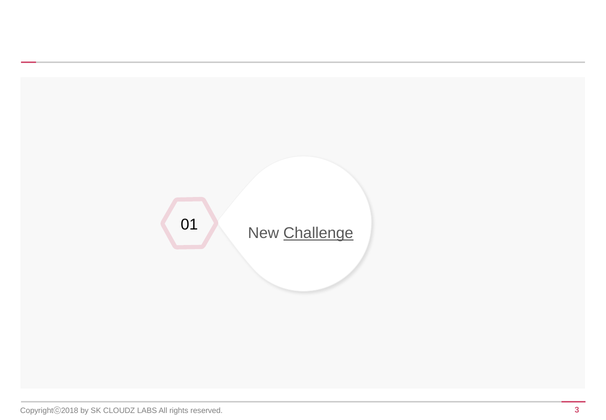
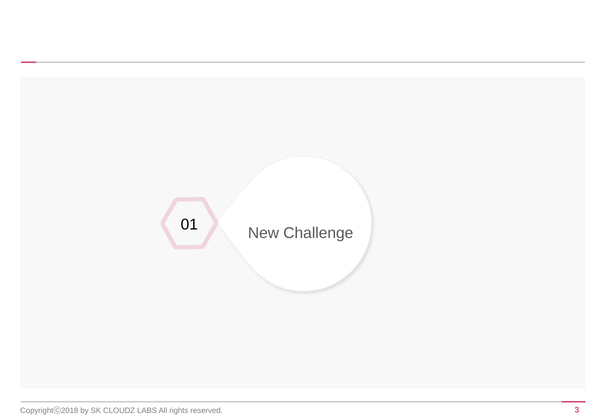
Challenge underline: present -> none
